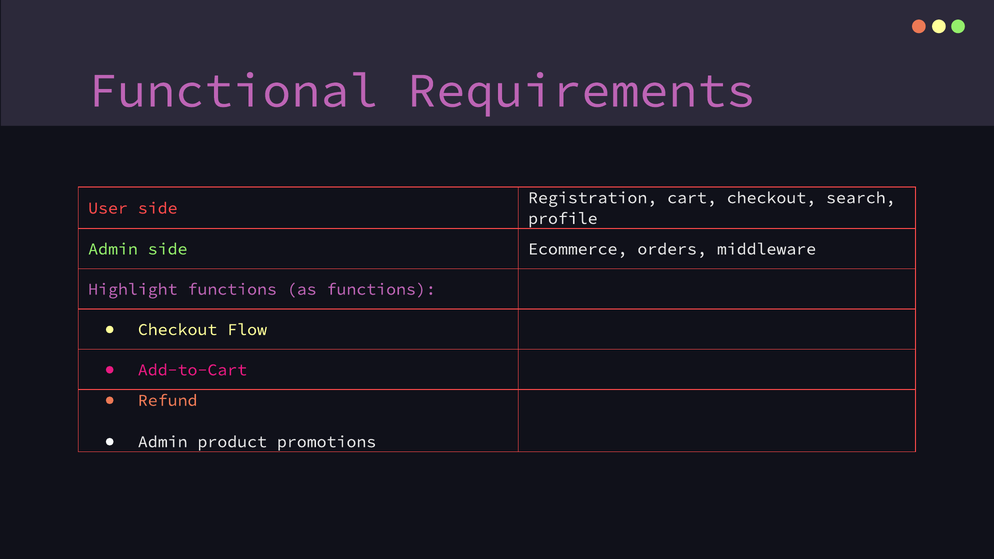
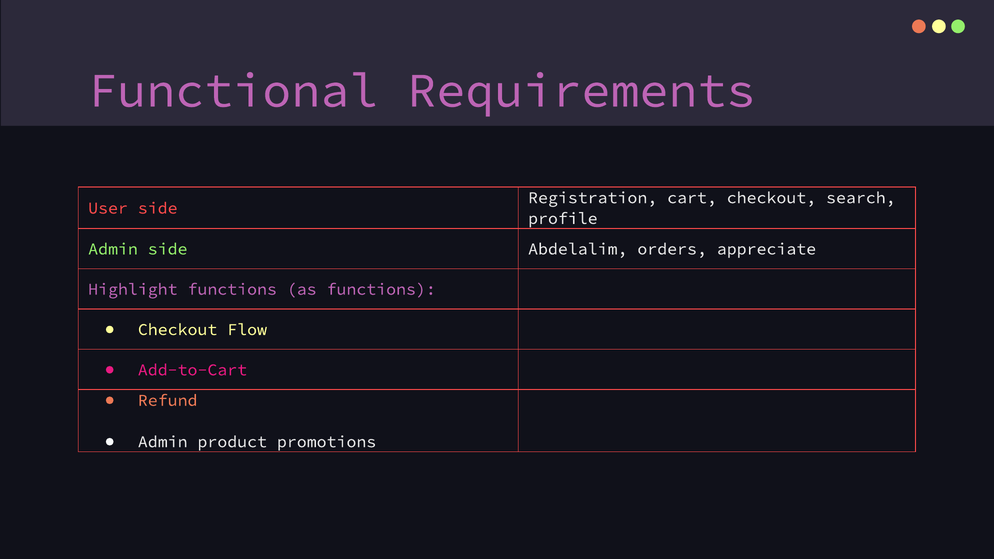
Ecommerce: Ecommerce -> Abdelalim
middleware: middleware -> appreciate
